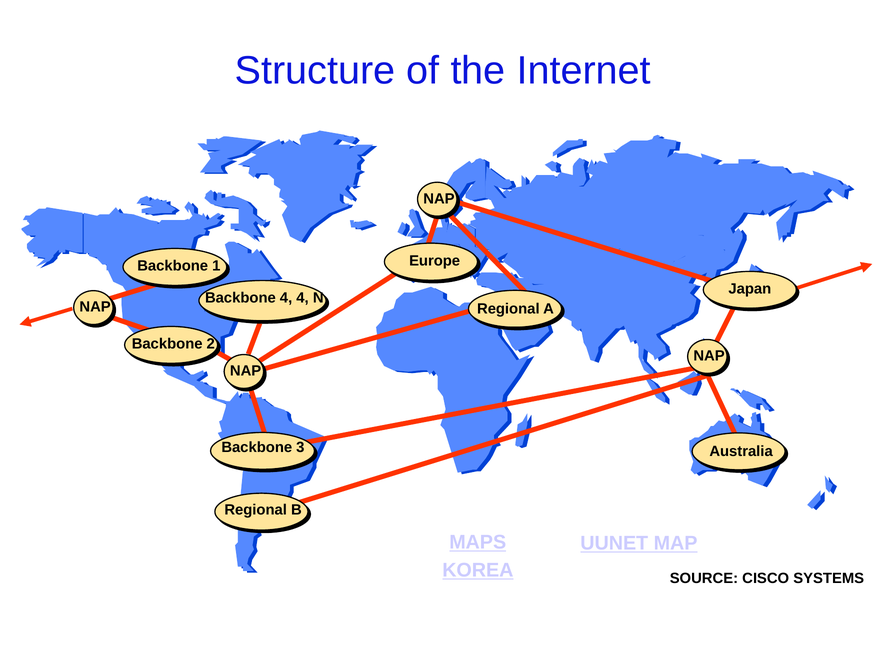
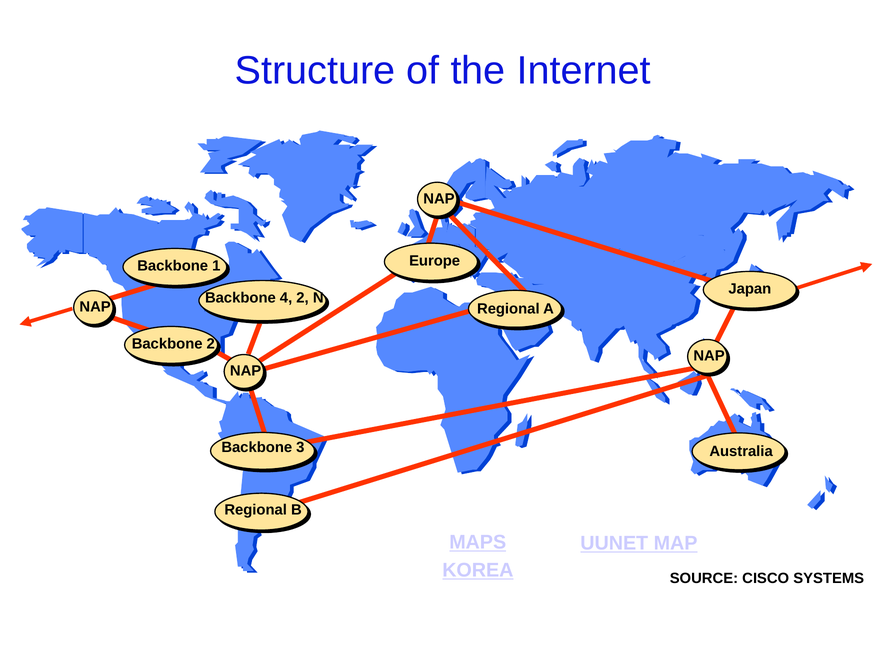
4 4: 4 -> 2
